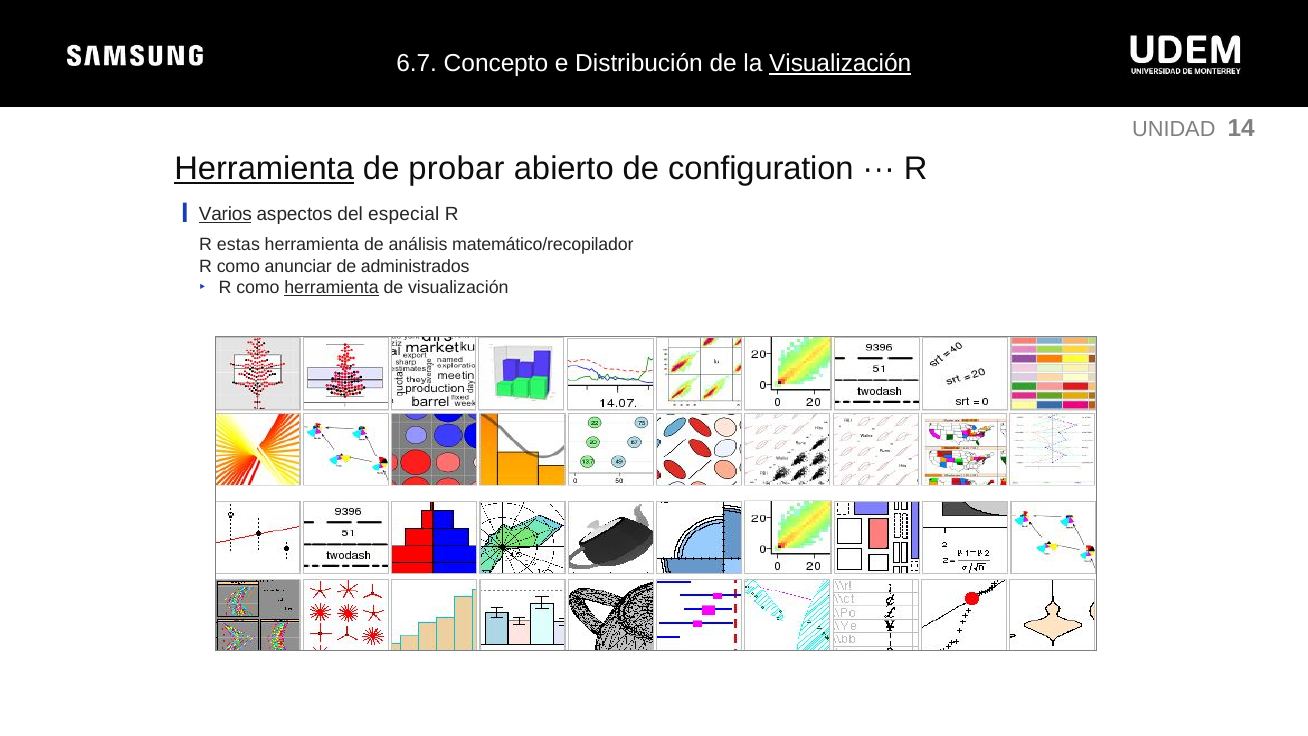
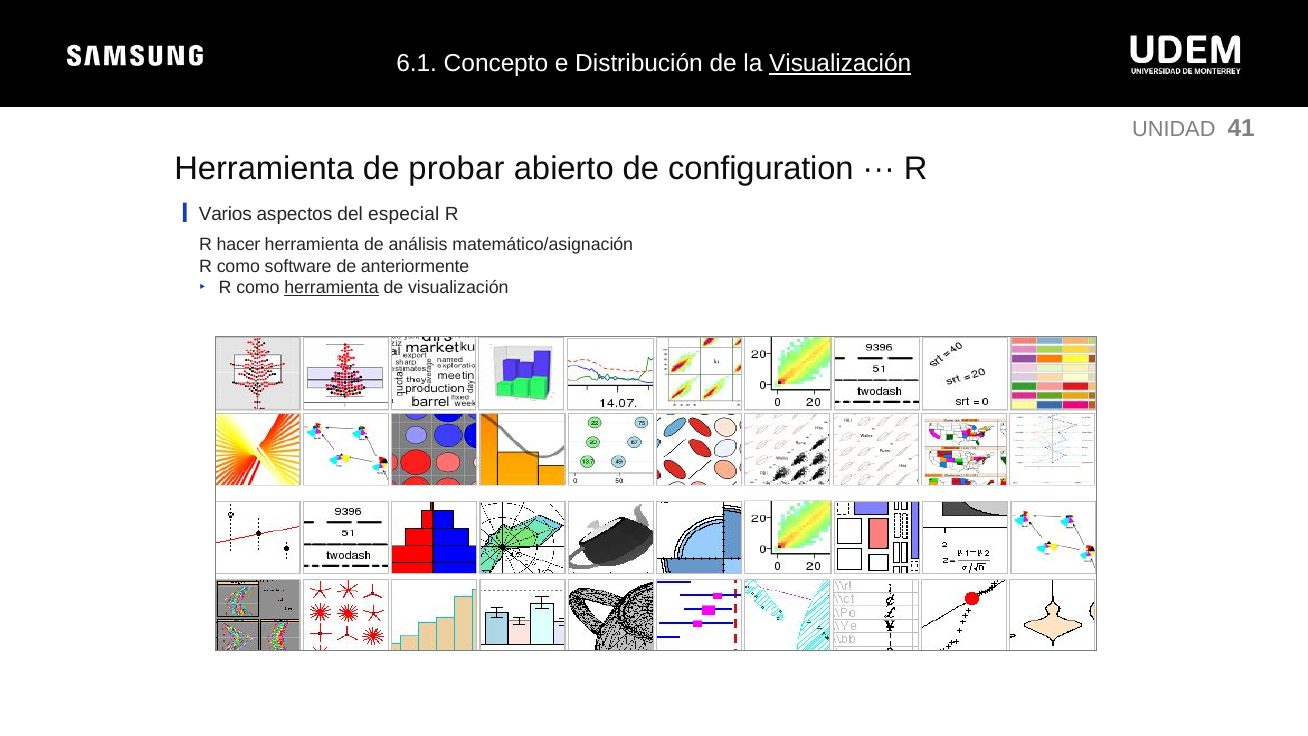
6.7: 6.7 -> 6.1
14: 14 -> 41
Herramienta at (264, 168) underline: present -> none
Varios underline: present -> none
estas: estas -> hacer
matemático/recopilador: matemático/recopilador -> matemático/asignación
anunciar: anunciar -> software
administrados: administrados -> anteriormente
